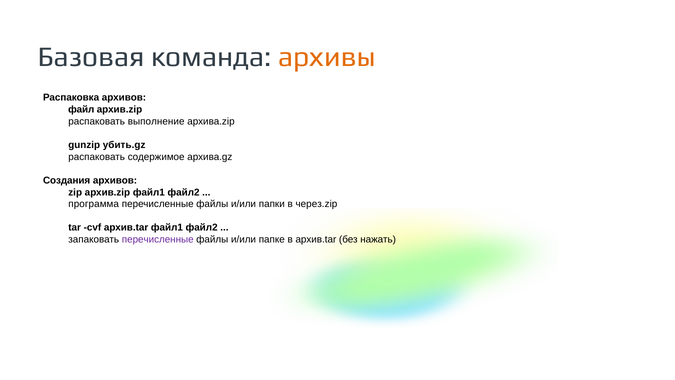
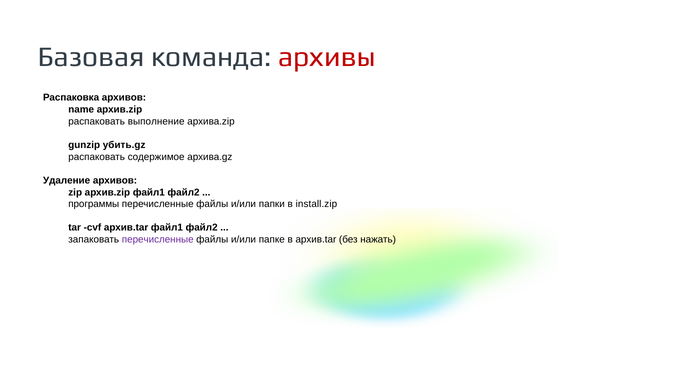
архивы colour: orange -> red
файл: файл -> name
Создания: Создания -> Удаление
программа: программа -> программы
через.zip: через.zip -> install.zip
